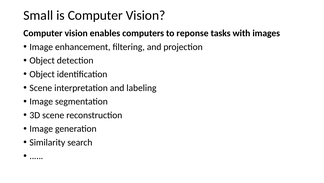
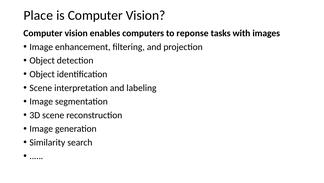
Small: Small -> Place
